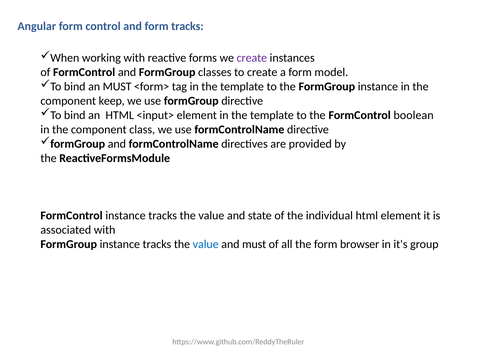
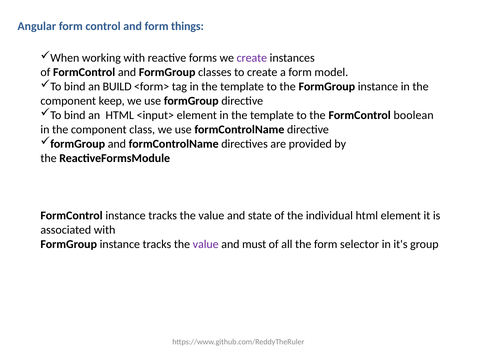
form tracks: tracks -> things
an MUST: MUST -> BUILD
value at (206, 244) colour: blue -> purple
browser: browser -> selector
